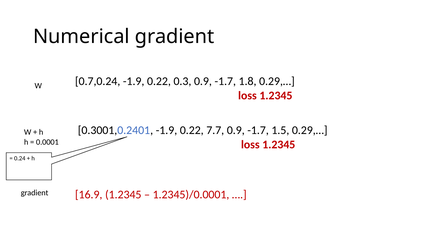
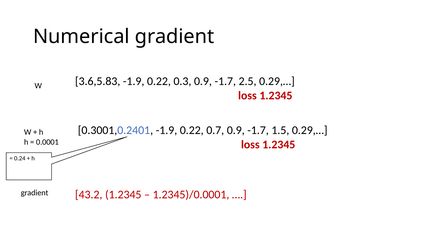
0.7,0.24: 0.7,0.24 -> 3.6,5.83
1.8: 1.8 -> 2.5
7.7: 7.7 -> 0.7
16.9: 16.9 -> 43.2
